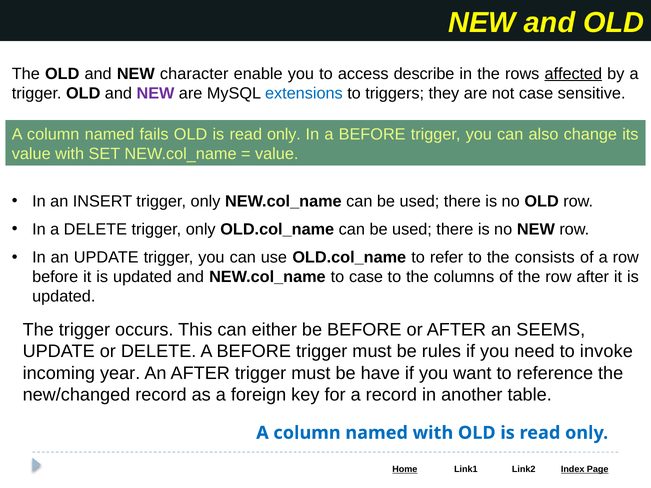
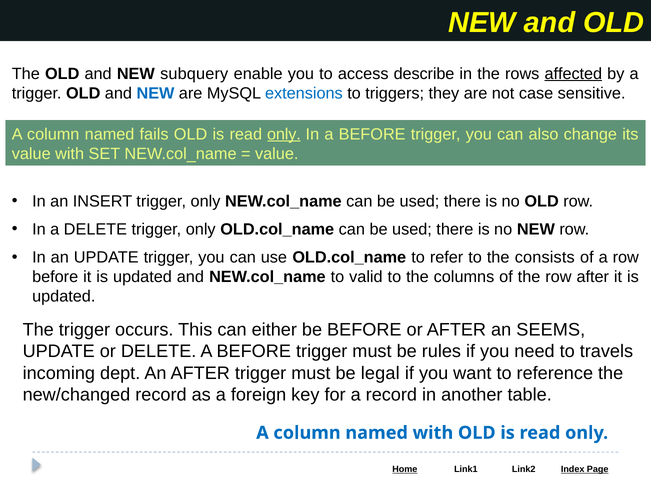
character: character -> subquery
NEW at (155, 93) colour: purple -> blue
only at (284, 134) underline: none -> present
to case: case -> valid
invoke: invoke -> travels
year: year -> dept
have: have -> legal
